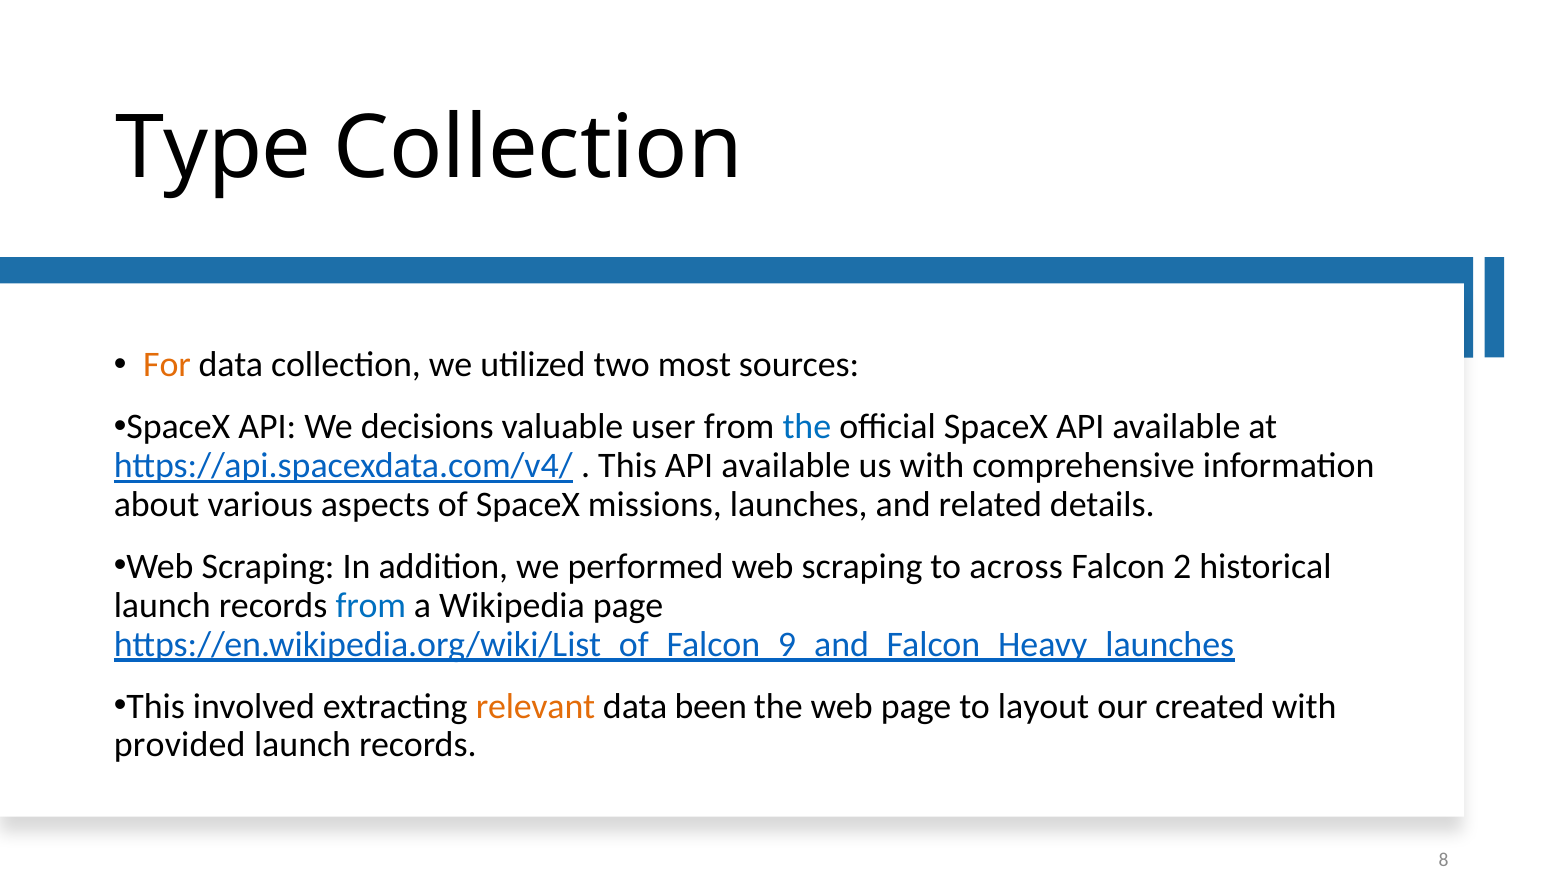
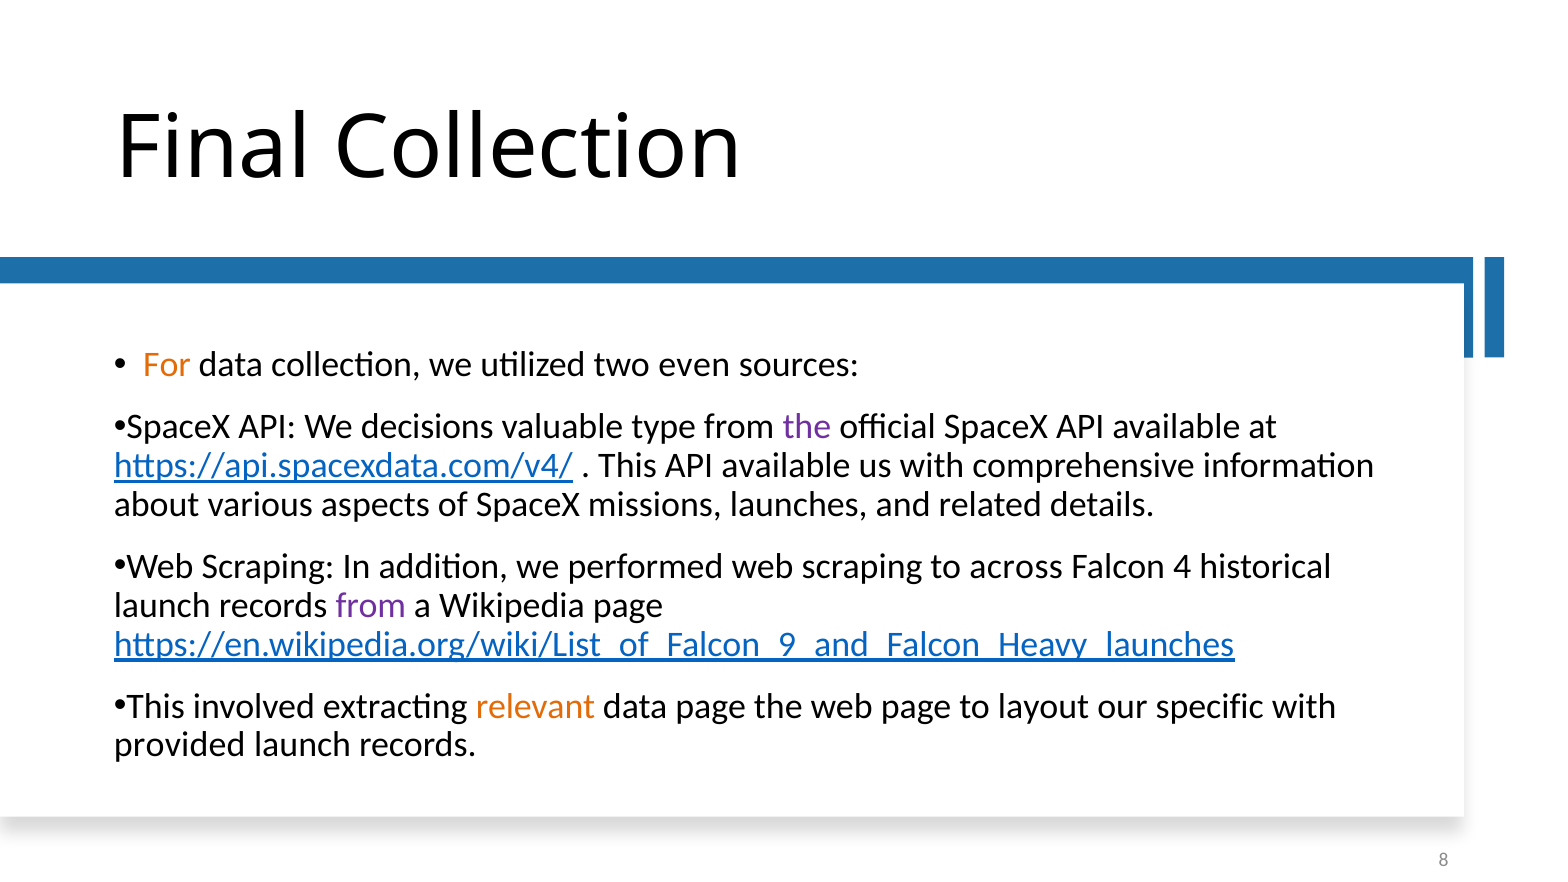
Type: Type -> Final
most: most -> even
user: user -> type
the at (807, 427) colour: blue -> purple
2: 2 -> 4
from at (371, 605) colour: blue -> purple
data been: been -> page
created: created -> specific
